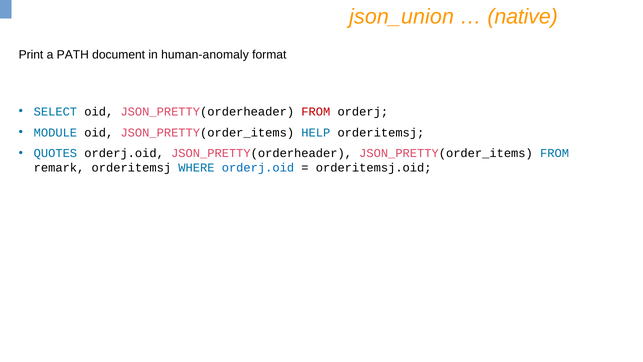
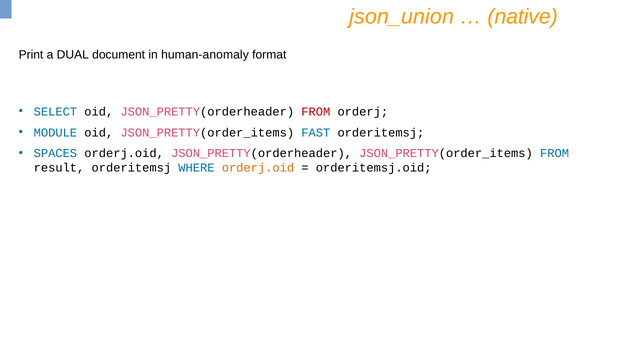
PATH: PATH -> DUAL
HELP: HELP -> FAST
QUOTES: QUOTES -> SPACES
remark: remark -> result
orderj.oid at (258, 168) colour: blue -> orange
